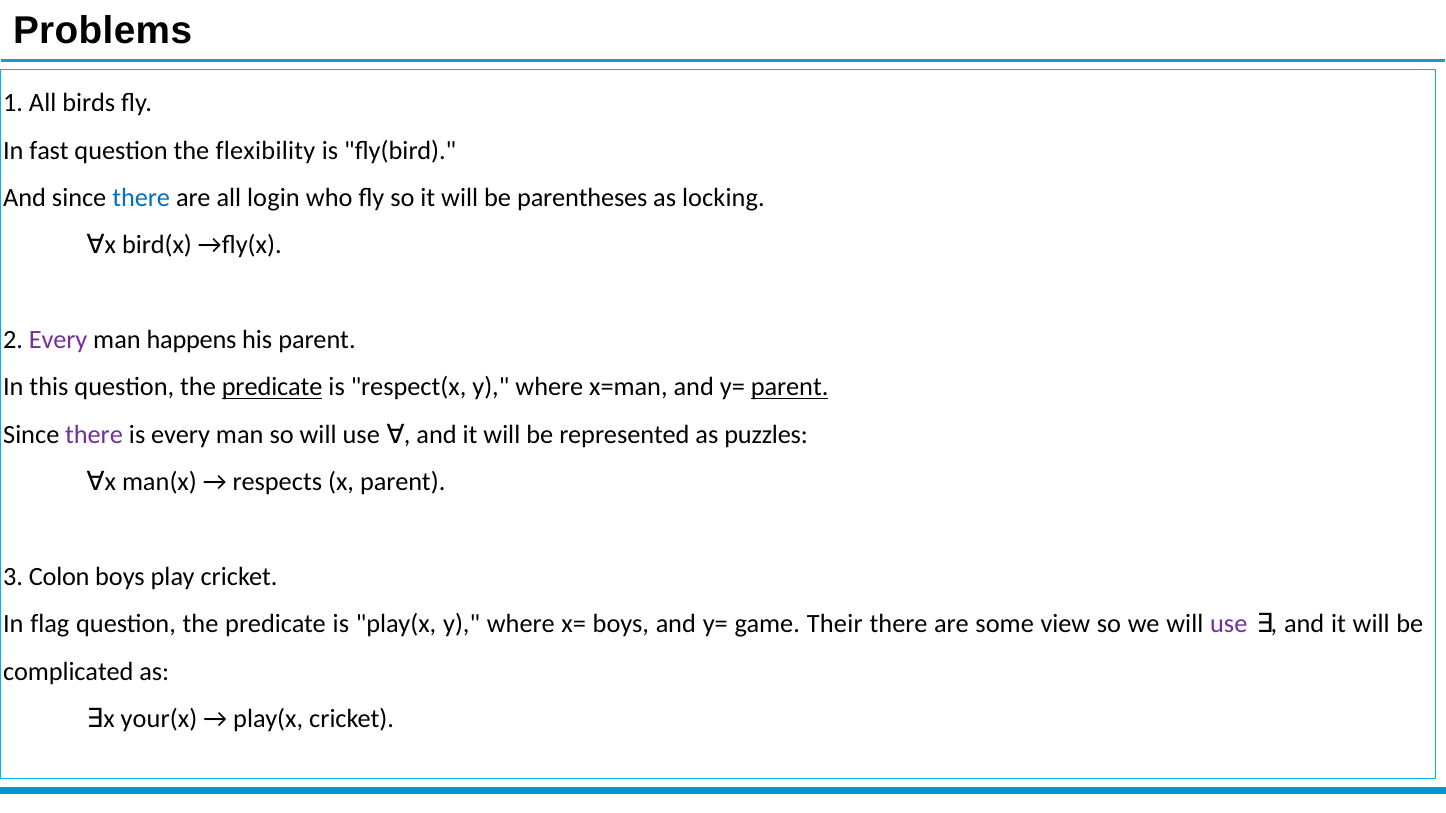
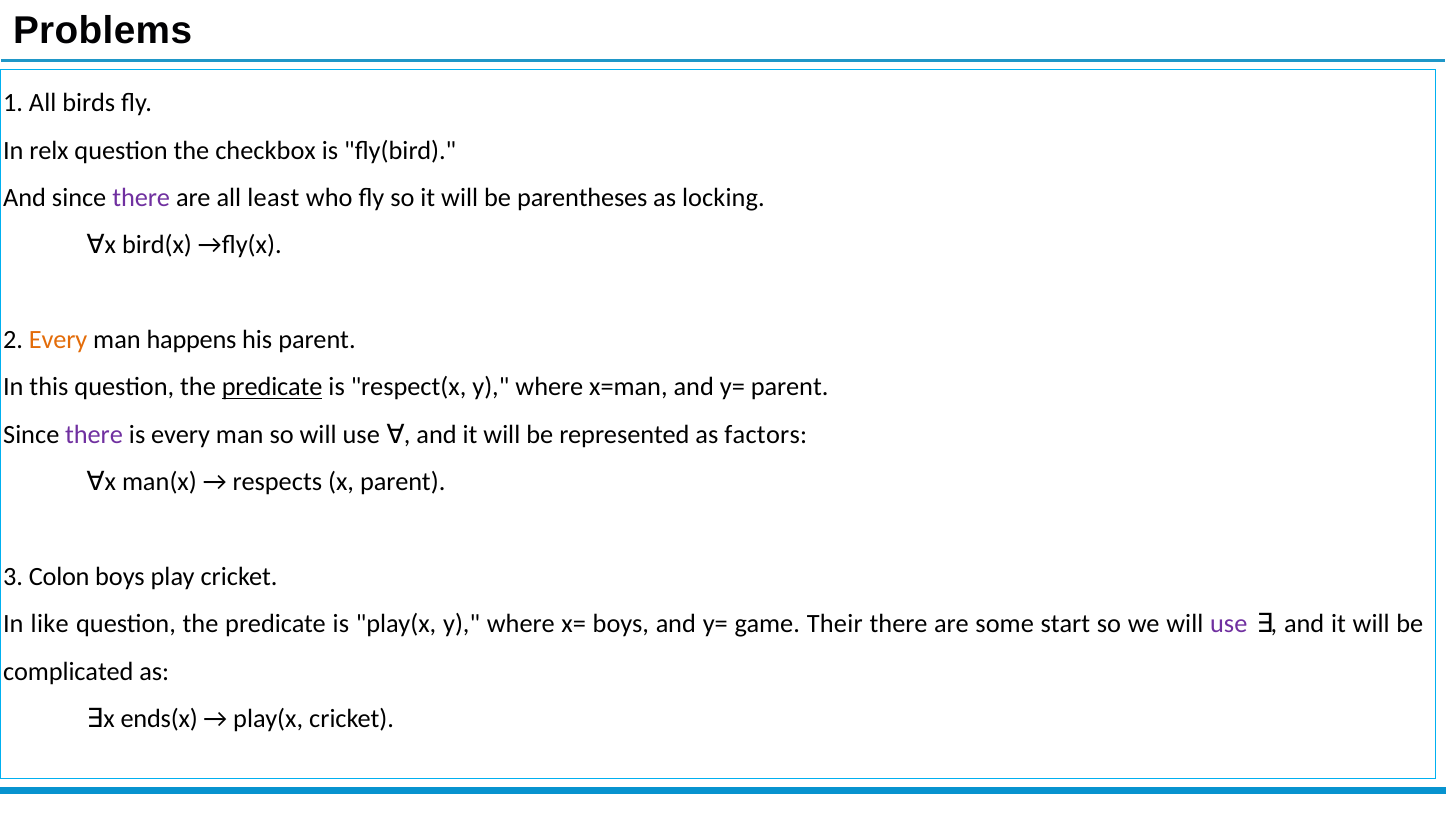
fast: fast -> relx
flexibility: flexibility -> checkbox
there at (141, 198) colour: blue -> purple
login: login -> least
Every at (58, 340) colour: purple -> orange
parent at (790, 387) underline: present -> none
puzzles: puzzles -> factors
flag: flag -> like
view: view -> start
your(x: your(x -> ends(x
